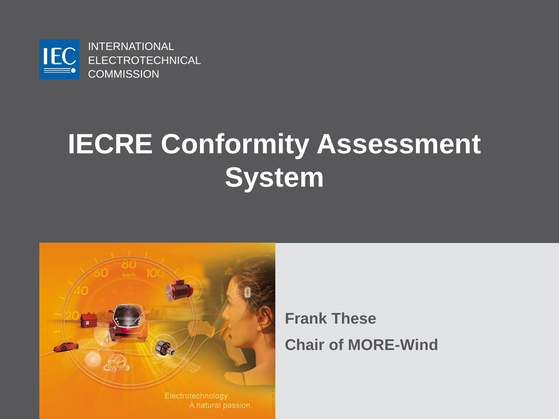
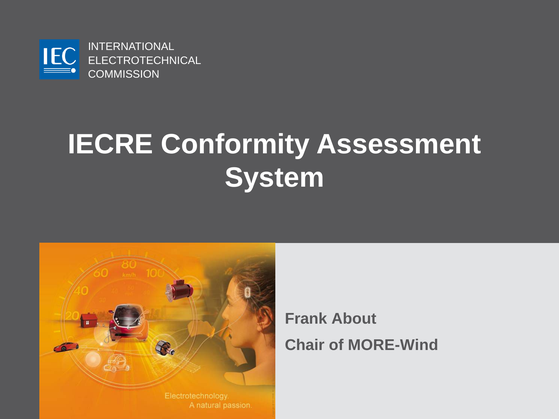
These: These -> About
